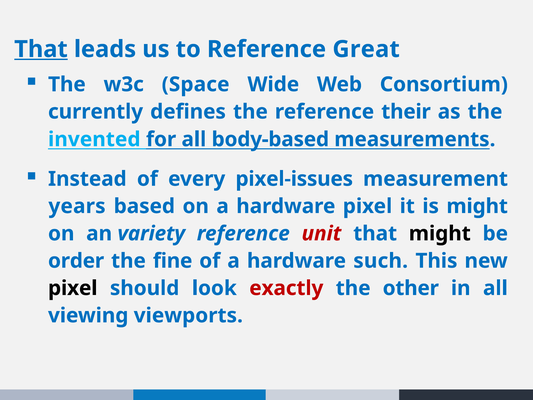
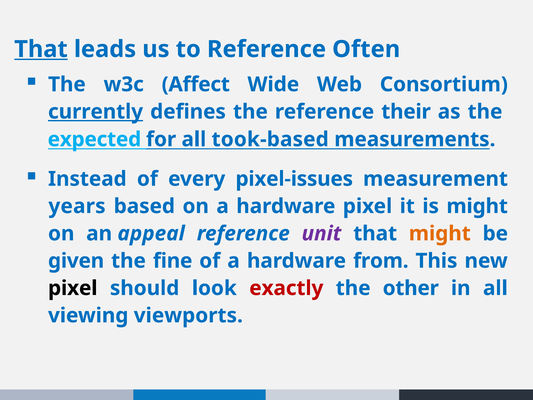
Great: Great -> Often
Space: Space -> Affect
currently underline: none -> present
invented: invented -> expected
body-based: body-based -> took-based
variety: variety -> appeal
unit colour: red -> purple
might at (440, 233) colour: black -> orange
order: order -> given
such: such -> from
